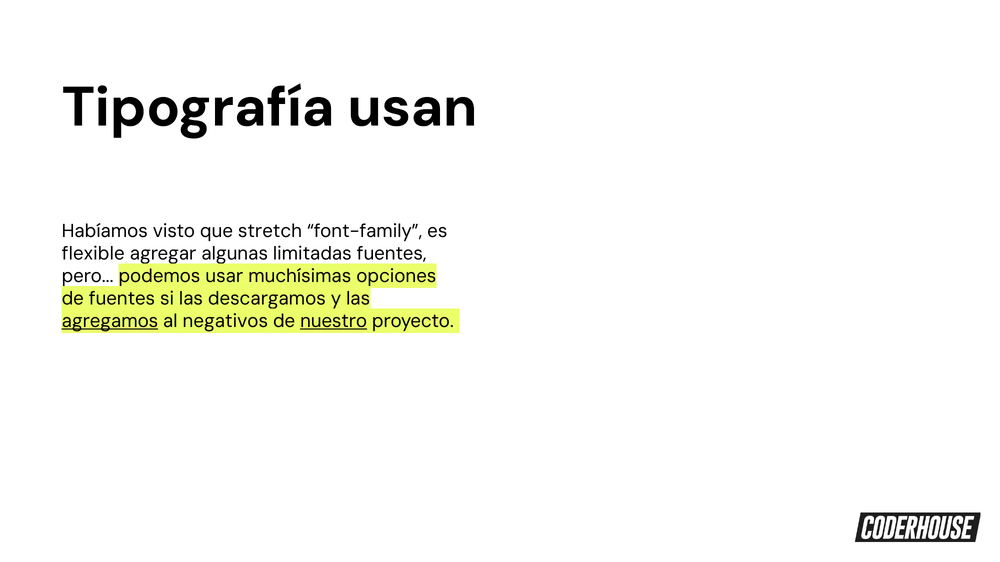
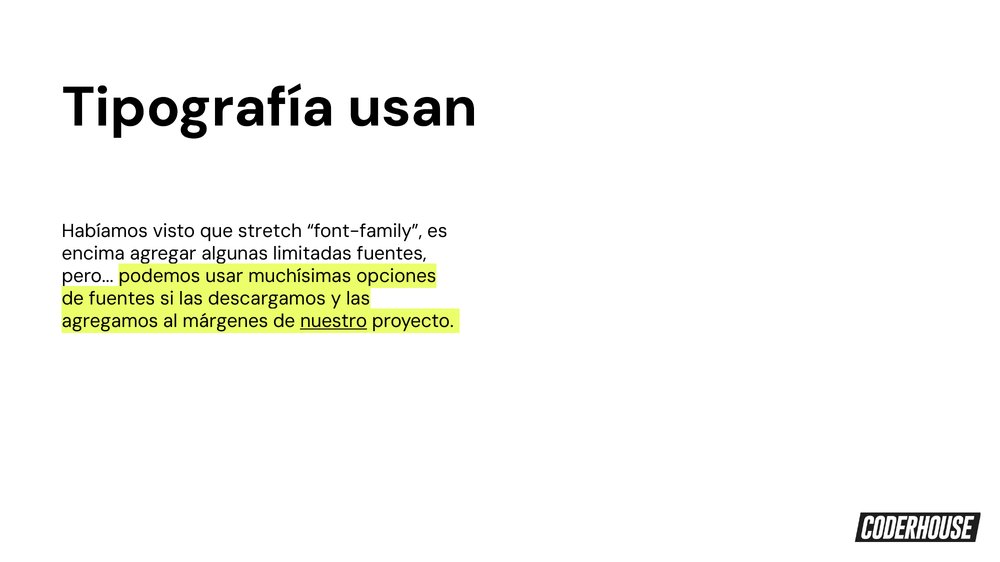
flexible: flexible -> encima
agregamos underline: present -> none
negativos: negativos -> márgenes
